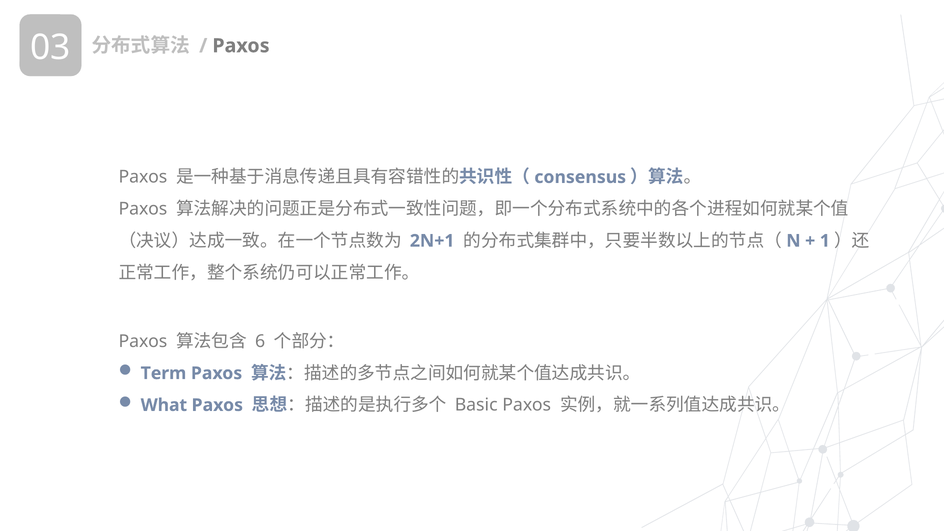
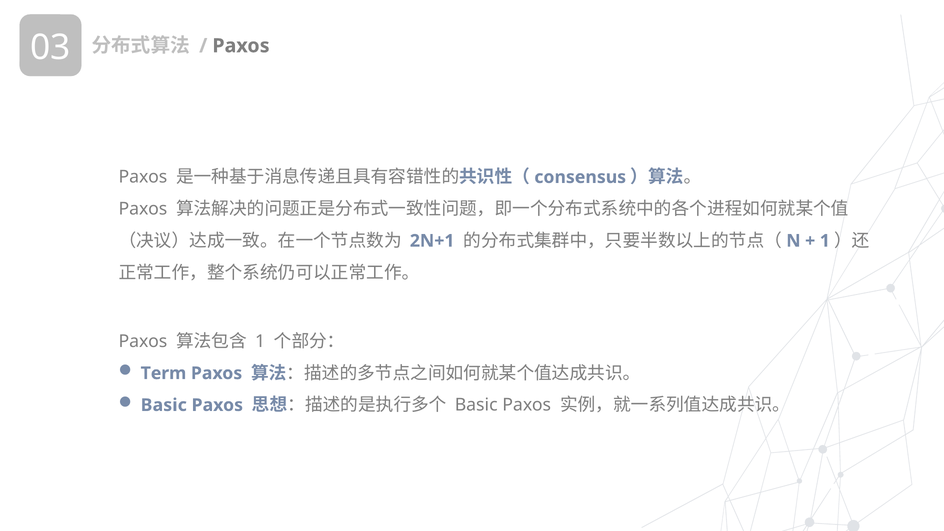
6 at (260, 341): 6 -> 1
What at (164, 405): What -> Basic
